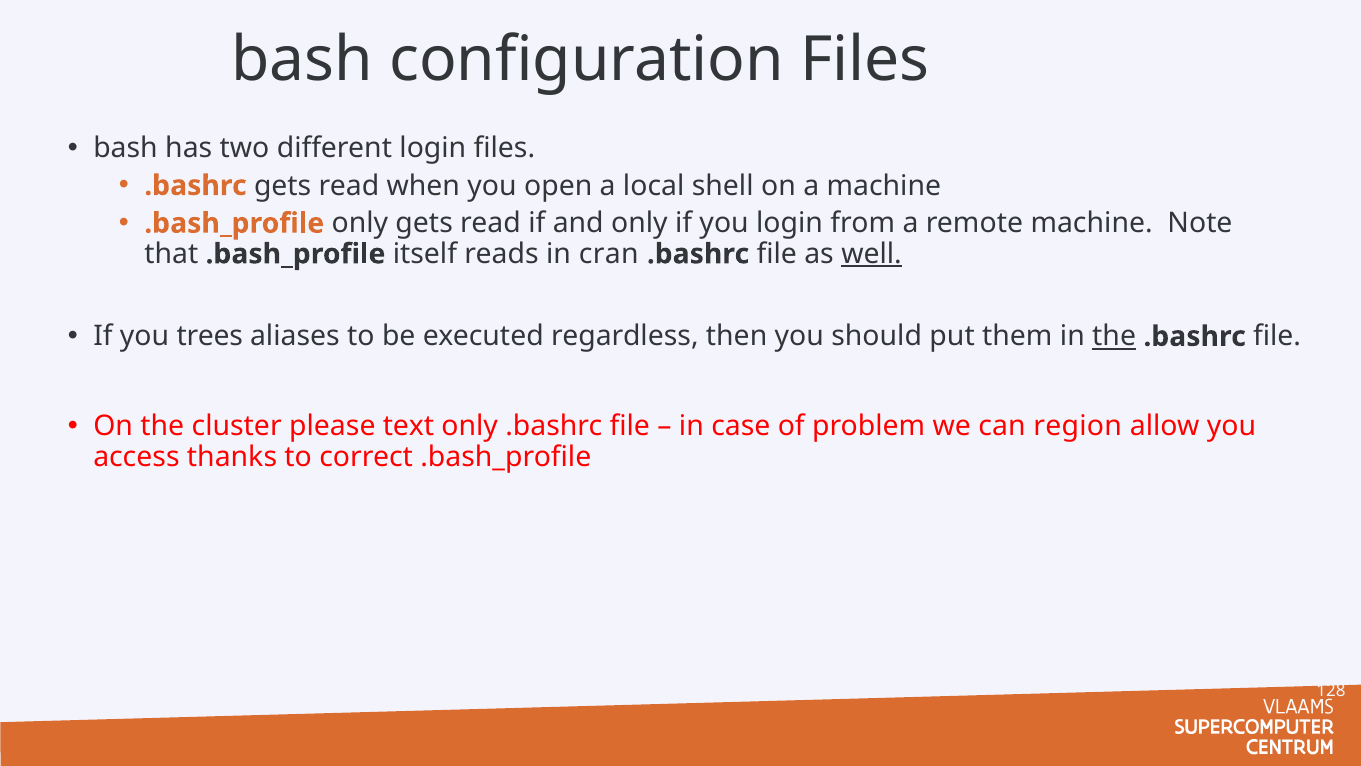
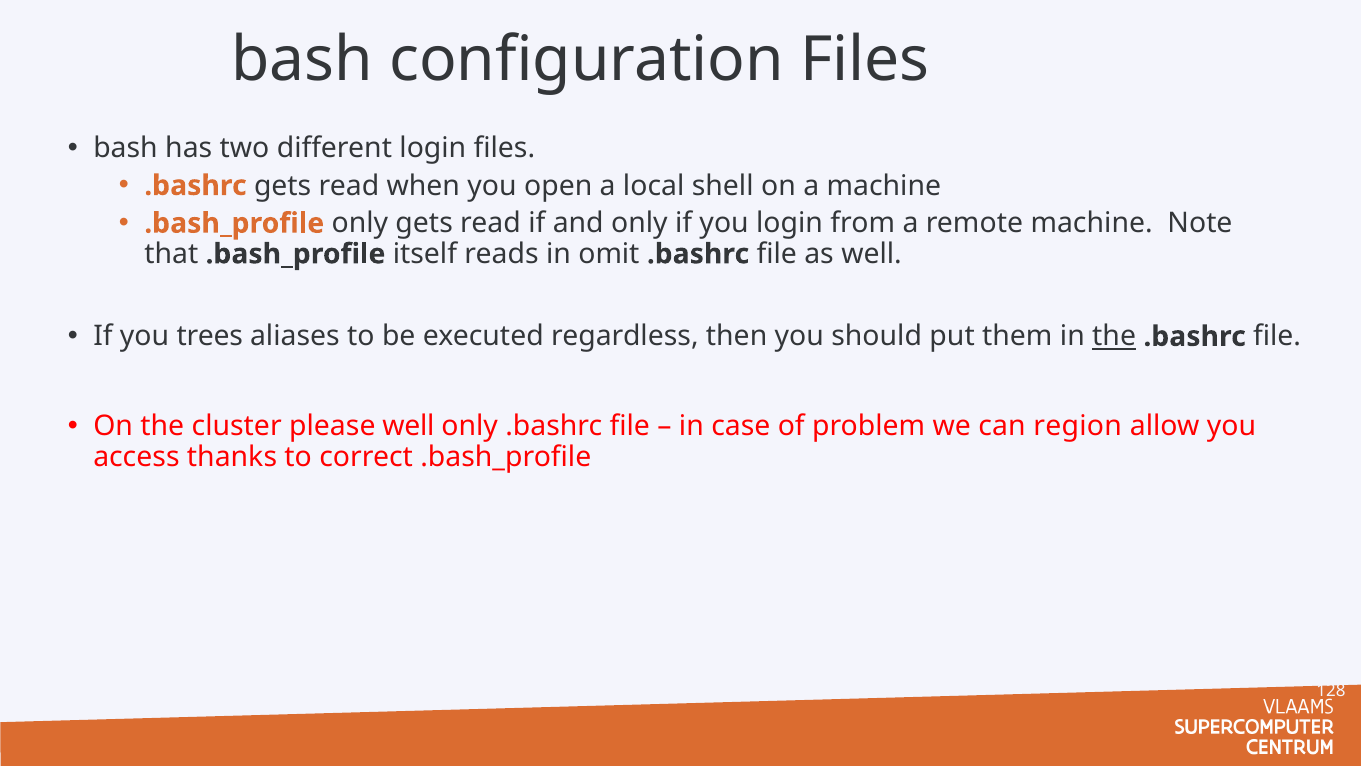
cran: cran -> omit
well at (872, 254) underline: present -> none
please text: text -> well
